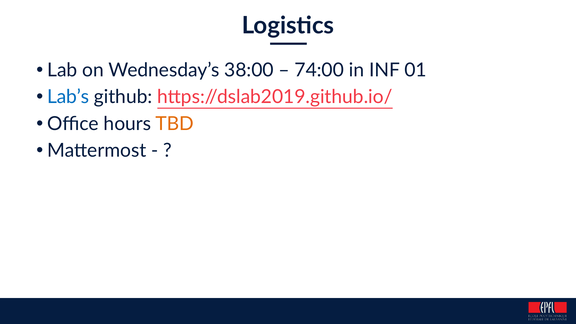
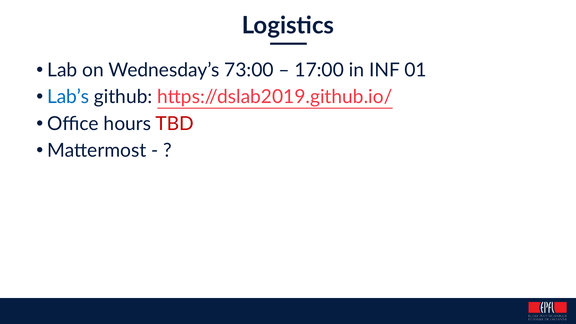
38:00: 38:00 -> 73:00
74:00: 74:00 -> 17:00
TBD colour: orange -> red
